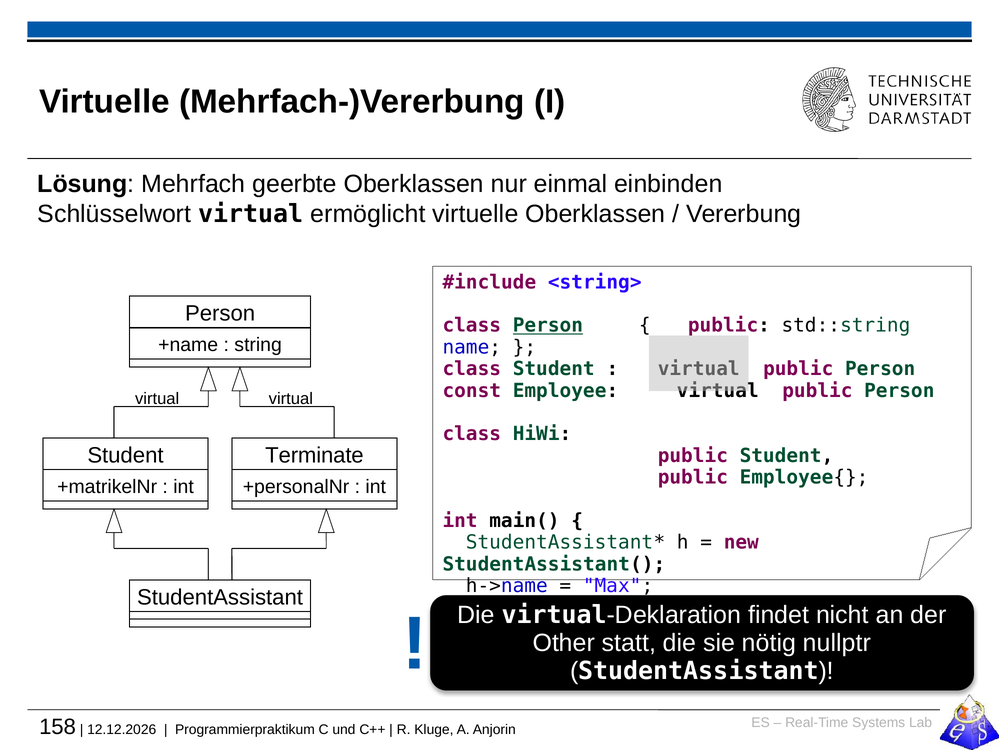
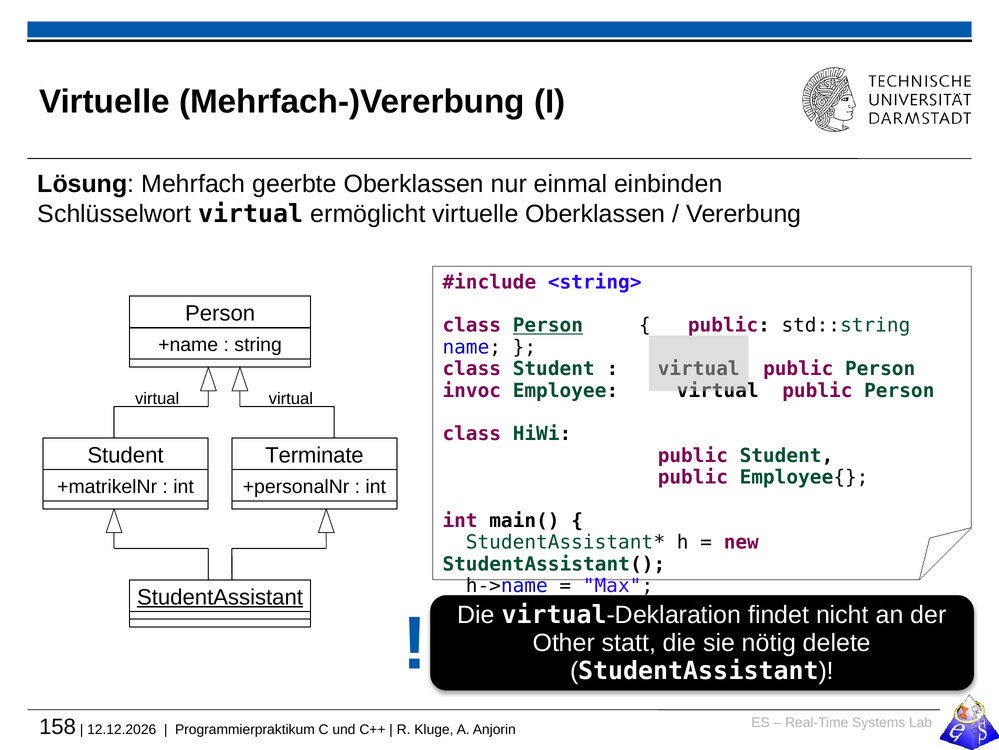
const: const -> invoc
StudentAssistant at (220, 597) underline: none -> present
nullptr: nullptr -> delete
